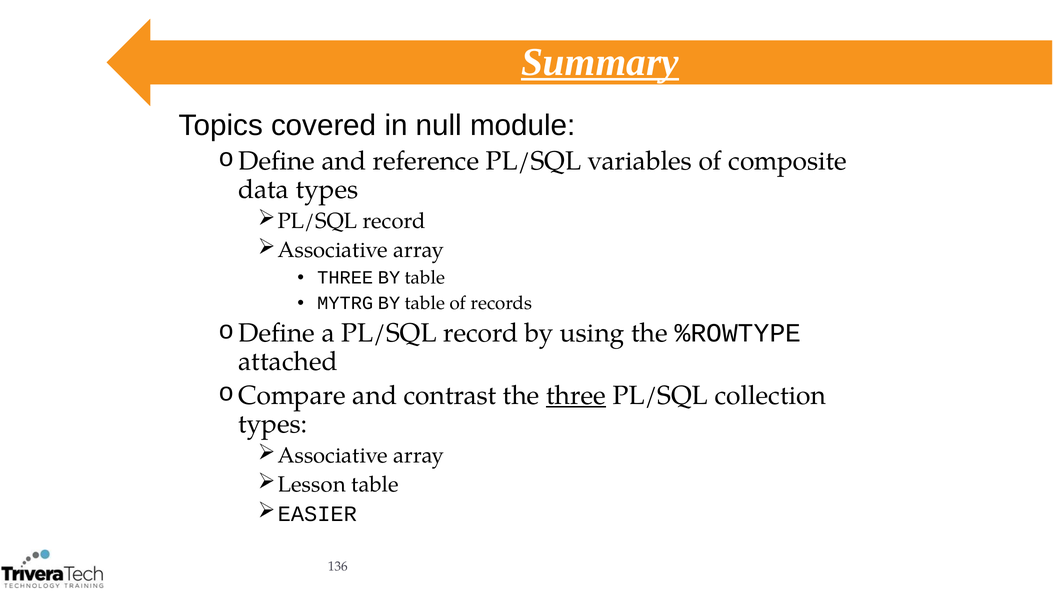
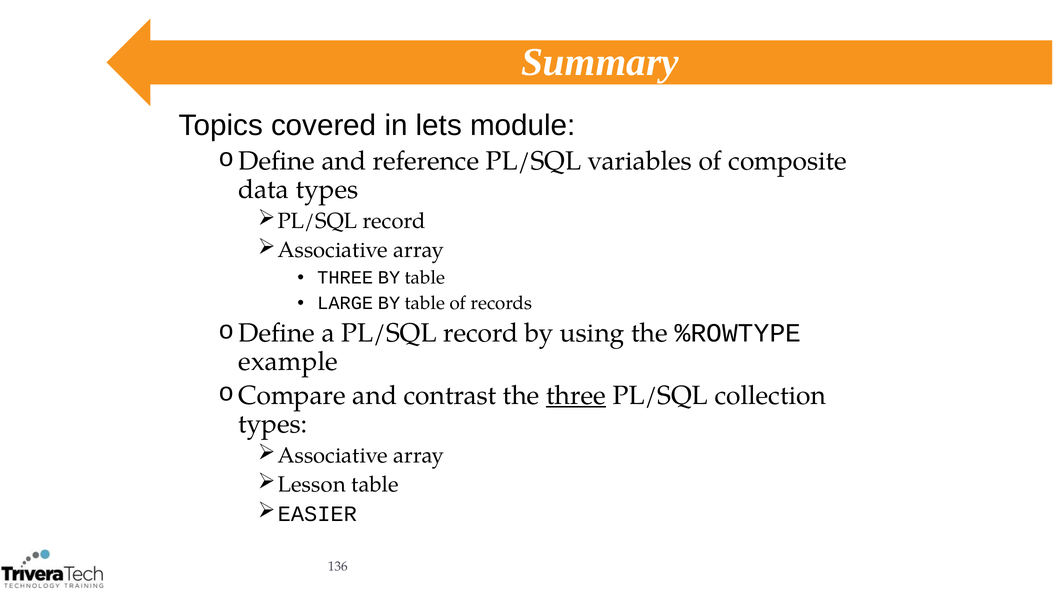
Summary underline: present -> none
null: null -> lets
MYTRG: MYTRG -> LARGE
attached: attached -> example
